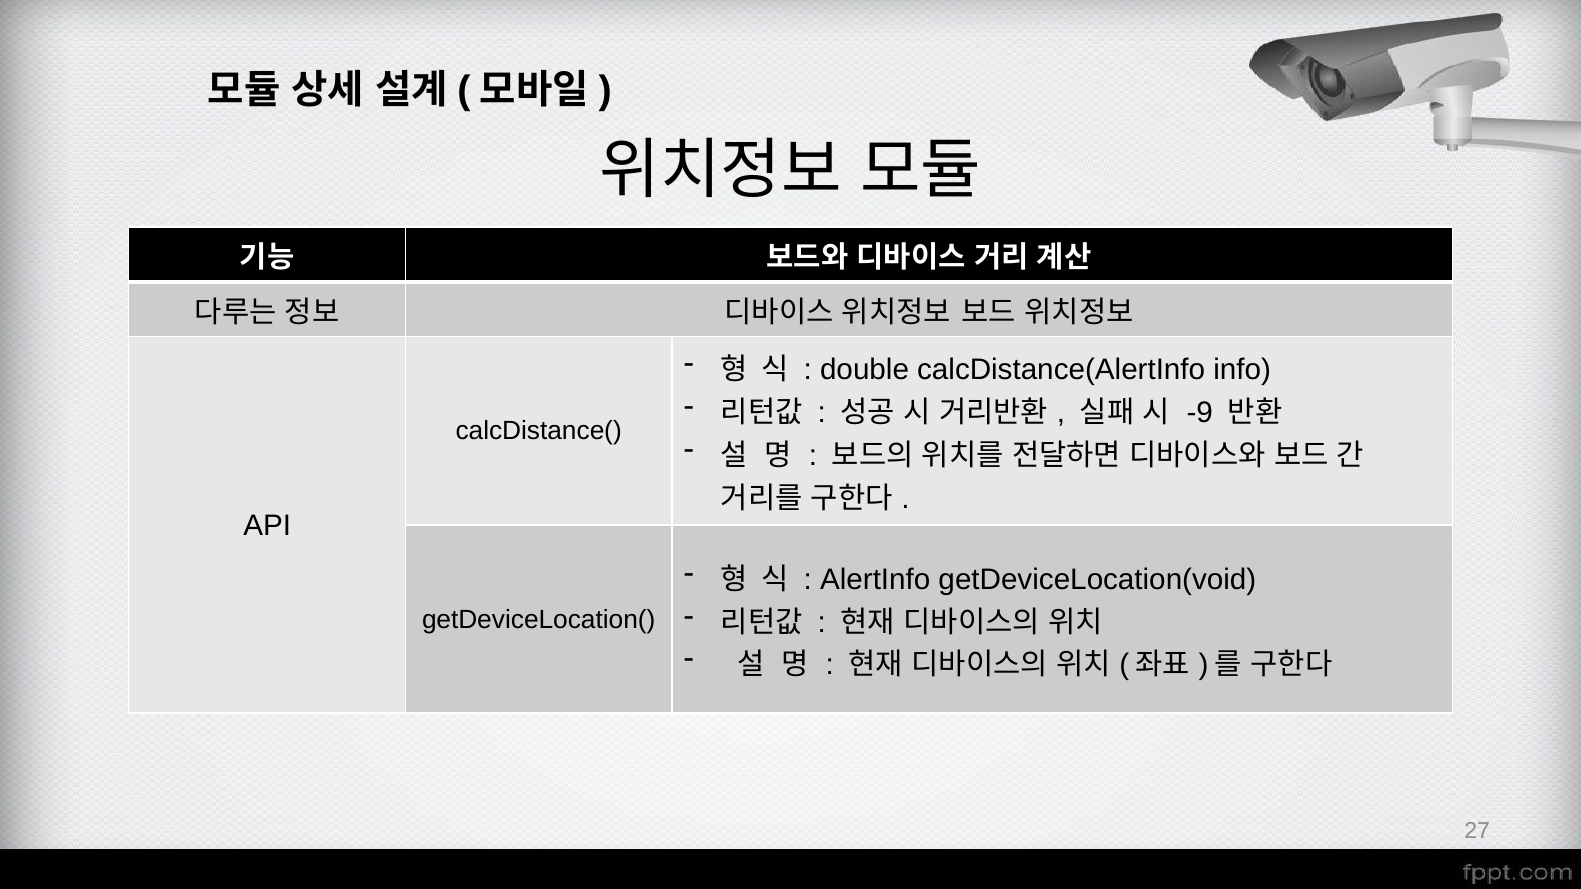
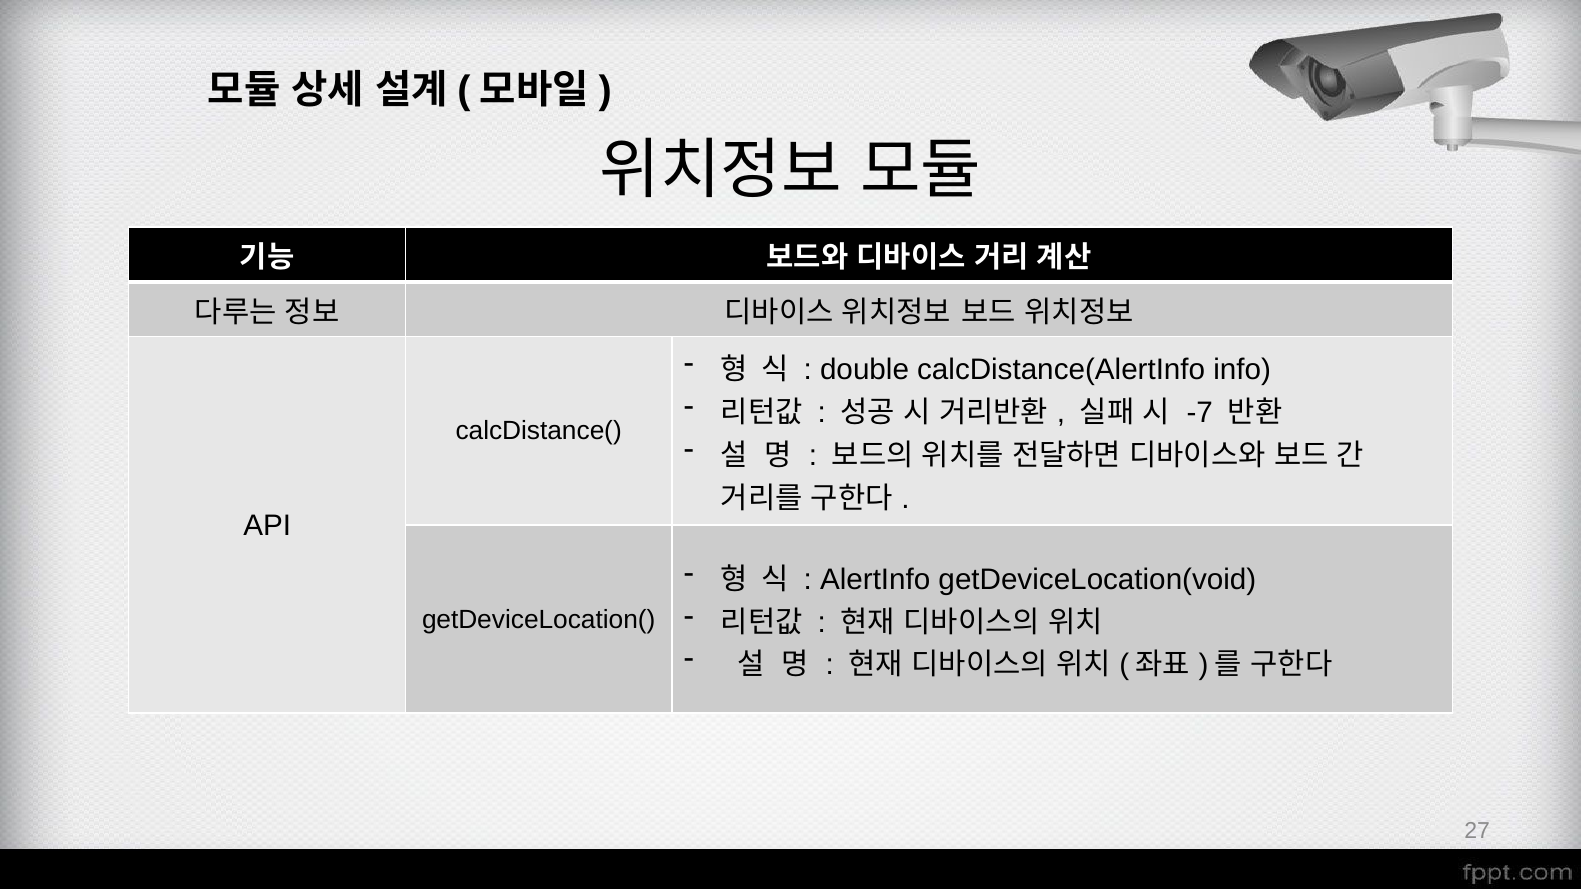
-9: -9 -> -7
